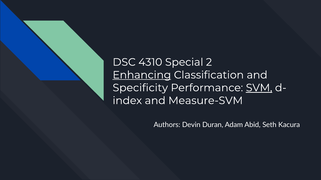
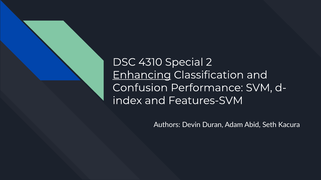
Specificity: Specificity -> Confusion
SVM underline: present -> none
Measure-SVM: Measure-SVM -> Features-SVM
